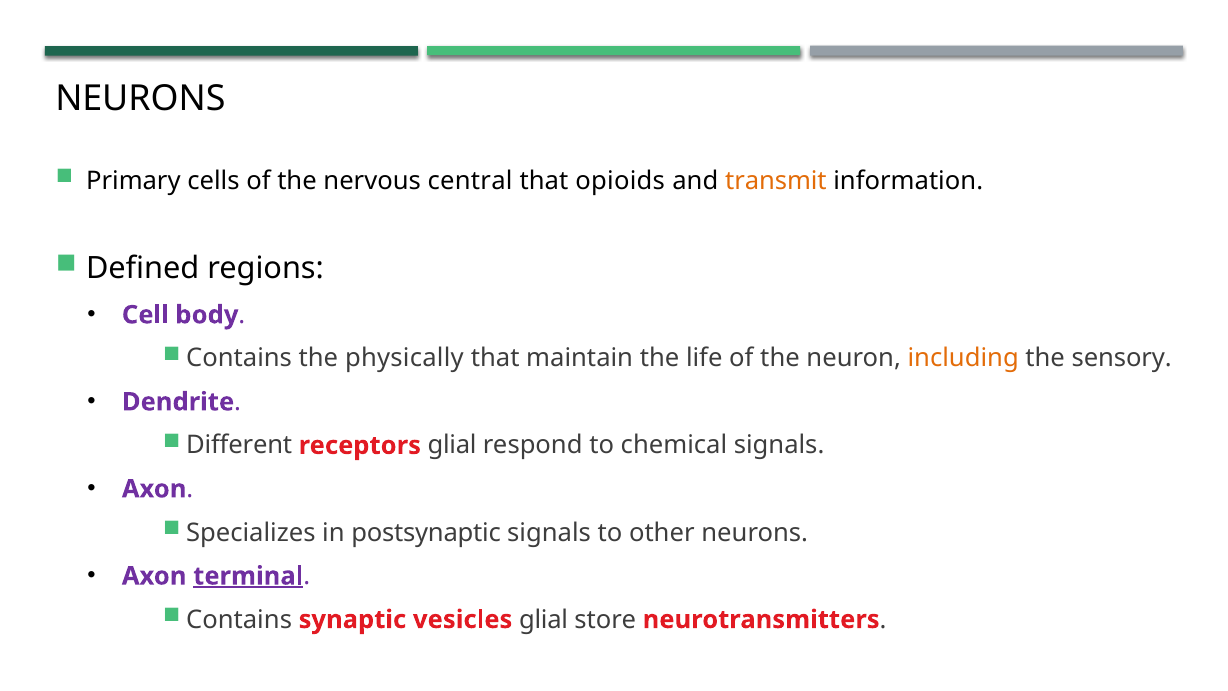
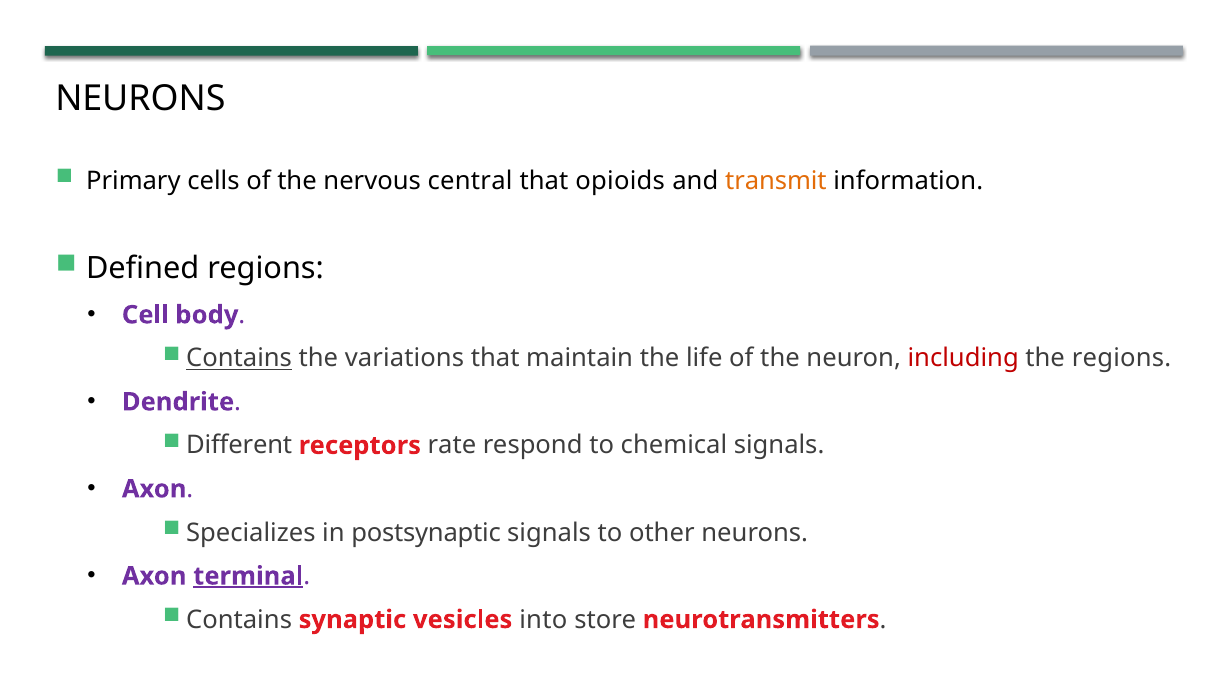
Contains at (239, 358) underline: none -> present
physically: physically -> variations
including colour: orange -> red
the sensory: sensory -> regions
receptors glial: glial -> rate
vesicles glial: glial -> into
